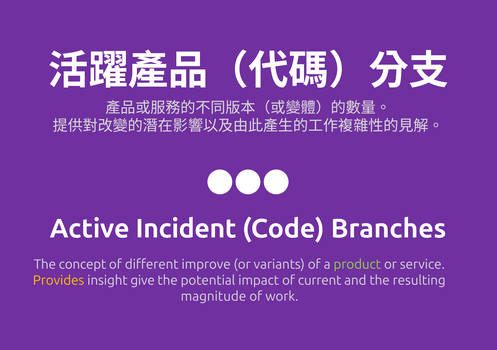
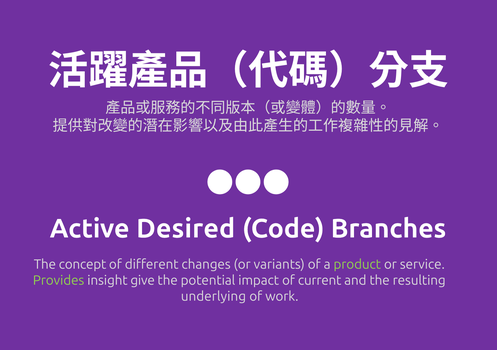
Incident: Incident -> Desired
improve: improve -> changes
Provides colour: yellow -> light green
magnitude: magnitude -> underlying
